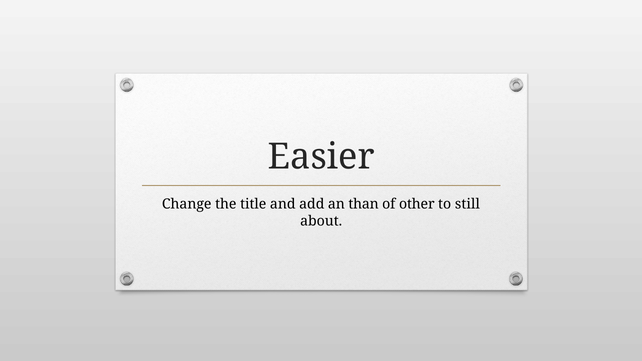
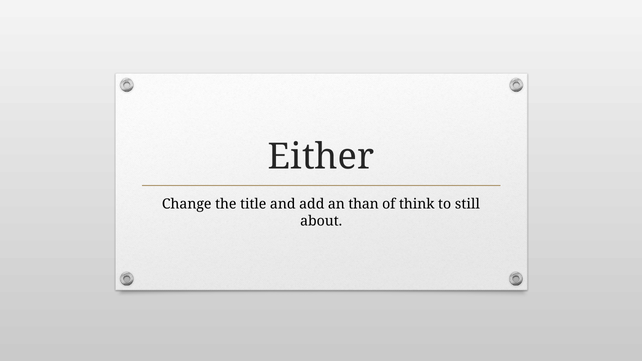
Easier: Easier -> Either
other: other -> think
